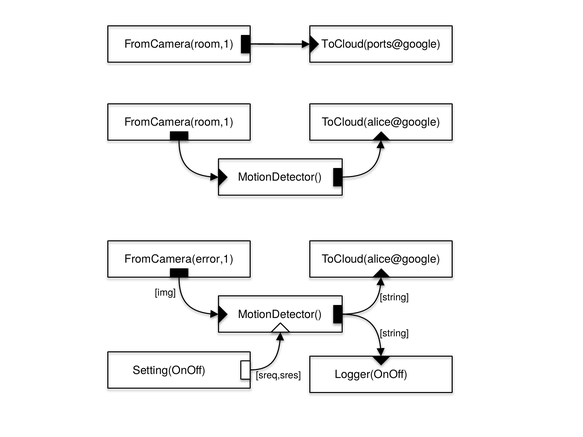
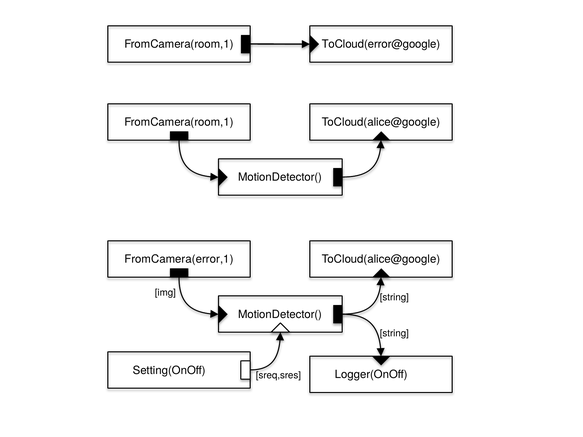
ToCloud(ports@google: ToCloud(ports@google -> ToCloud(error@google
